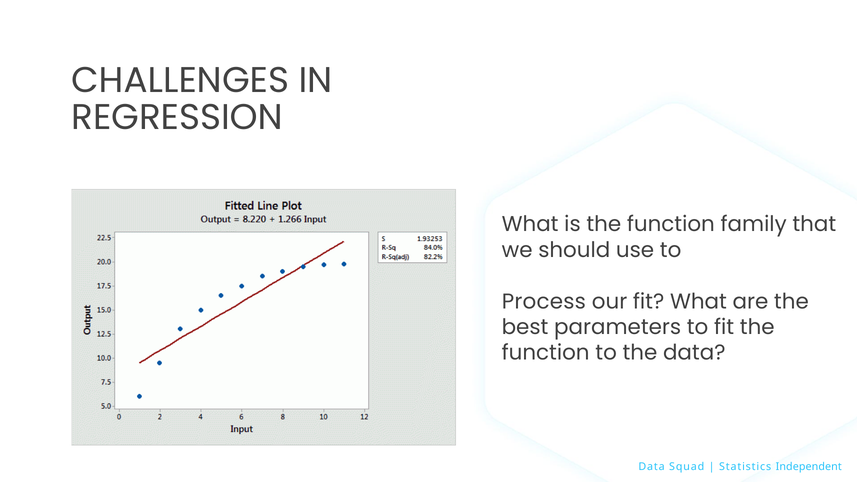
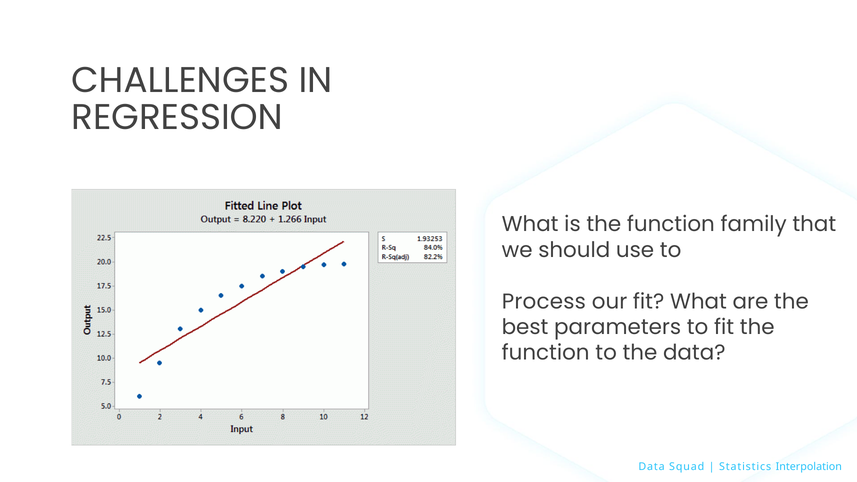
Independent: Independent -> Interpolation
